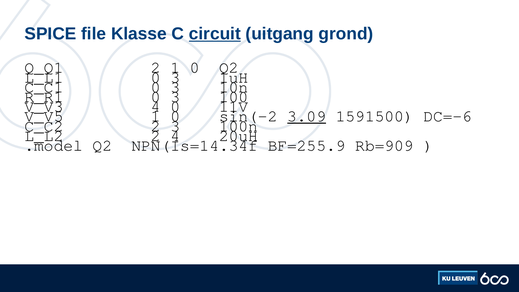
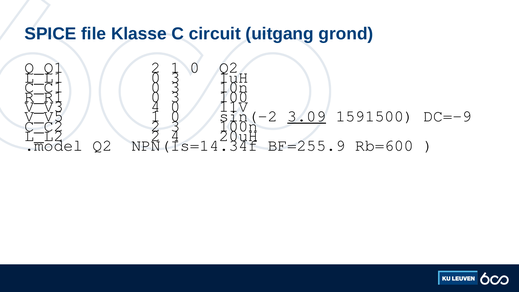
circuit underline: present -> none
DC=-6: DC=-6 -> DC=-9
Rb=909: Rb=909 -> Rb=600
